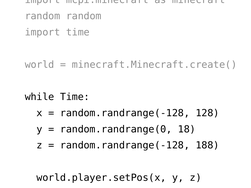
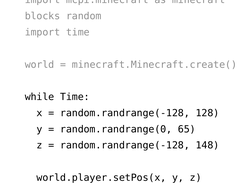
random at (42, 16): random -> blocks
18: 18 -> 65
188: 188 -> 148
